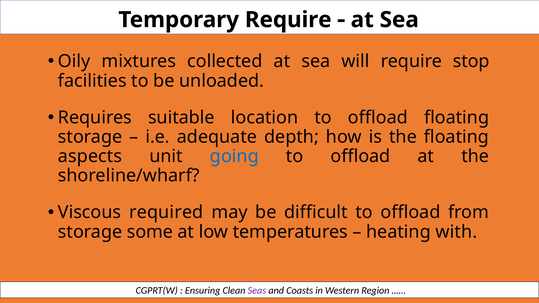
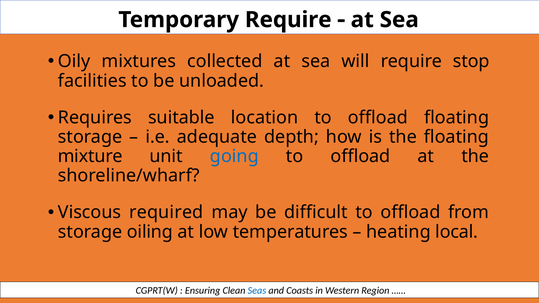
aspects: aspects -> mixture
some: some -> oiling
with: with -> local
Seas colour: purple -> blue
